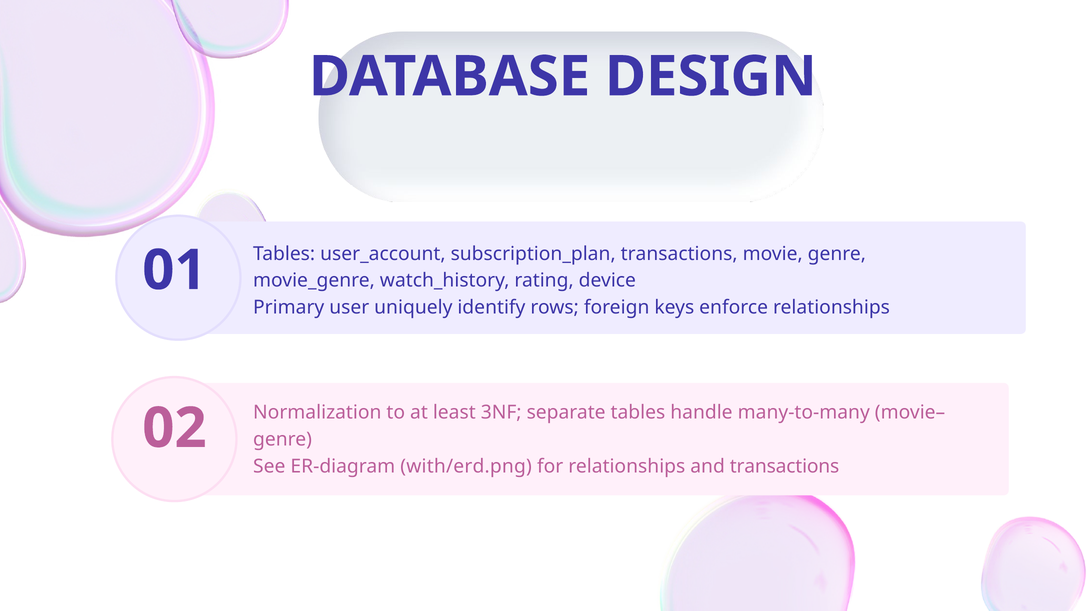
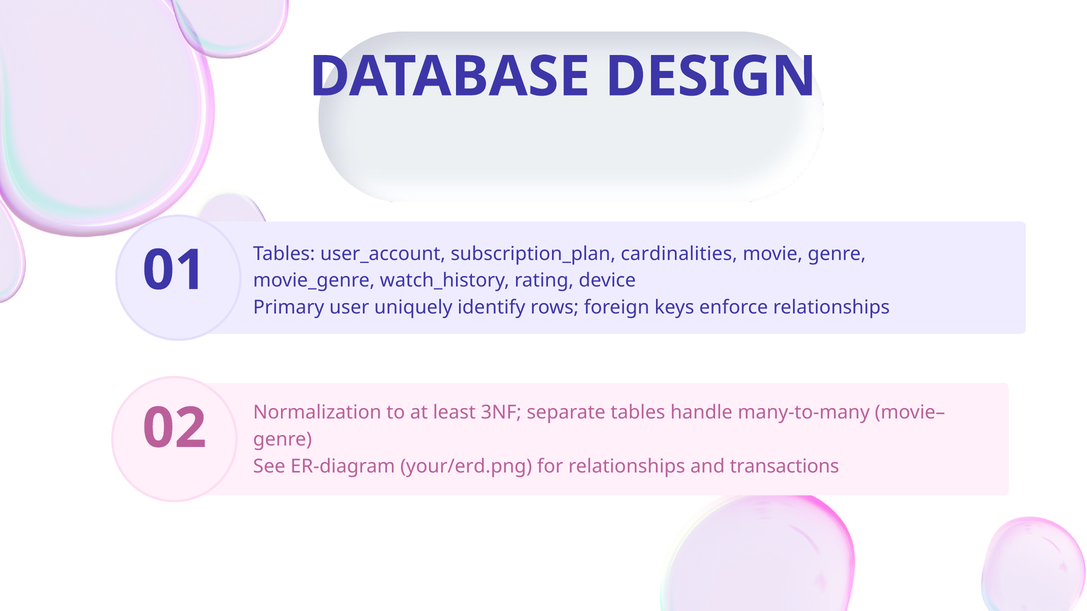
subscription_plan transactions: transactions -> cardinalities
with/erd.png: with/erd.png -> your/erd.png
